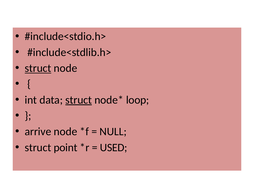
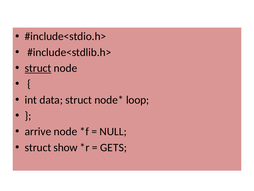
struct at (79, 100) underline: present -> none
point: point -> show
USED: USED -> GETS
